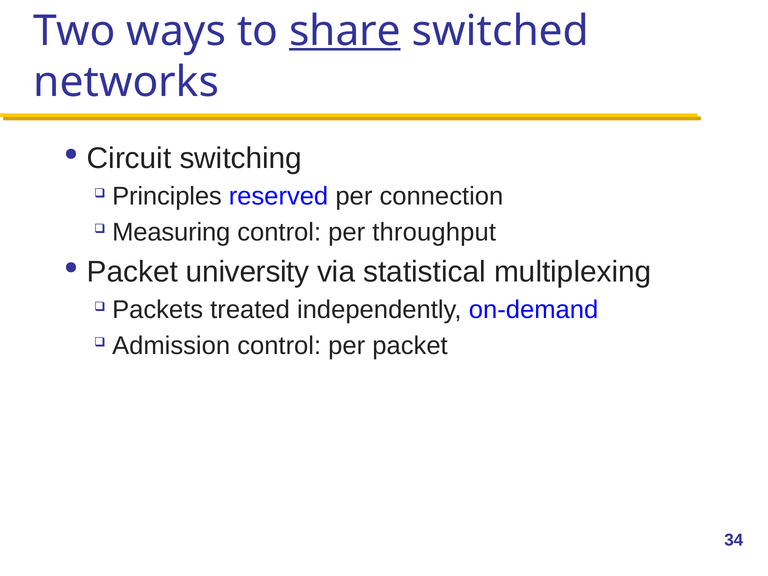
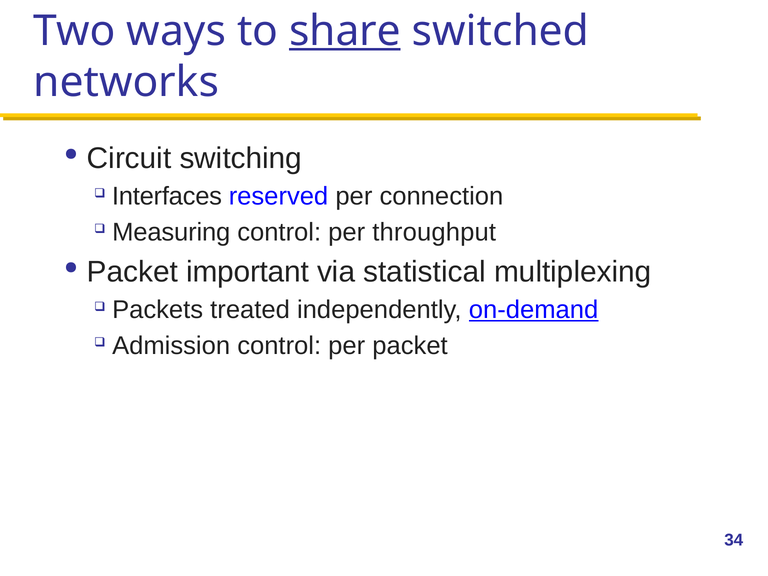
Principles: Principles -> Interfaces
university: university -> important
on-demand underline: none -> present
